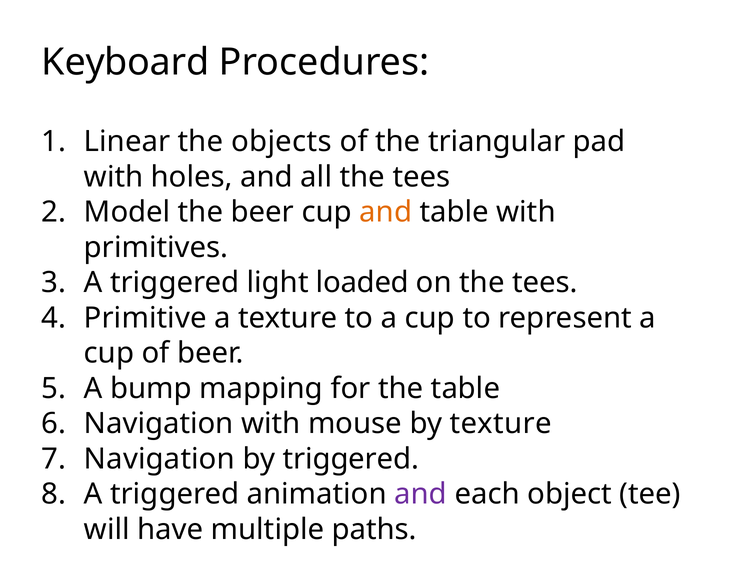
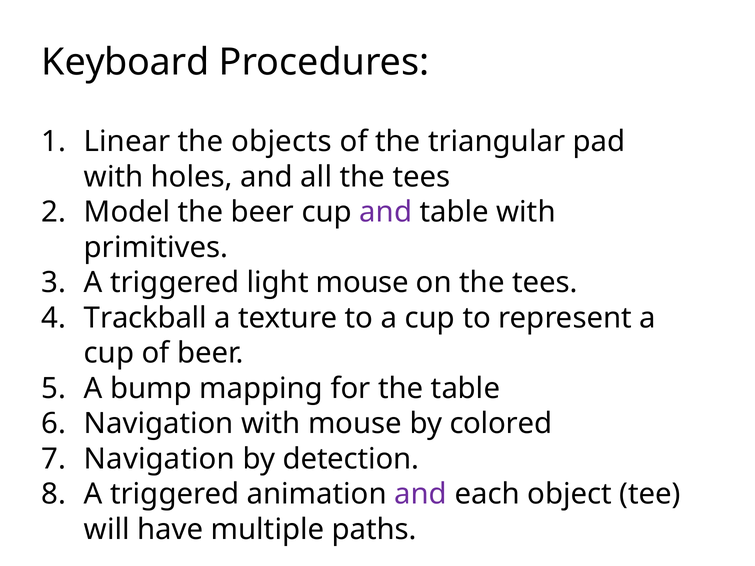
and at (386, 212) colour: orange -> purple
light loaded: loaded -> mouse
Primitive: Primitive -> Trackball
by texture: texture -> colored
by triggered: triggered -> detection
